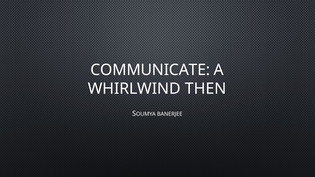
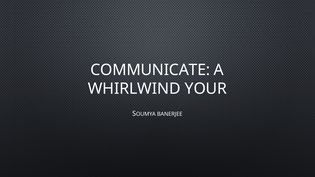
THEN: THEN -> YOUR
